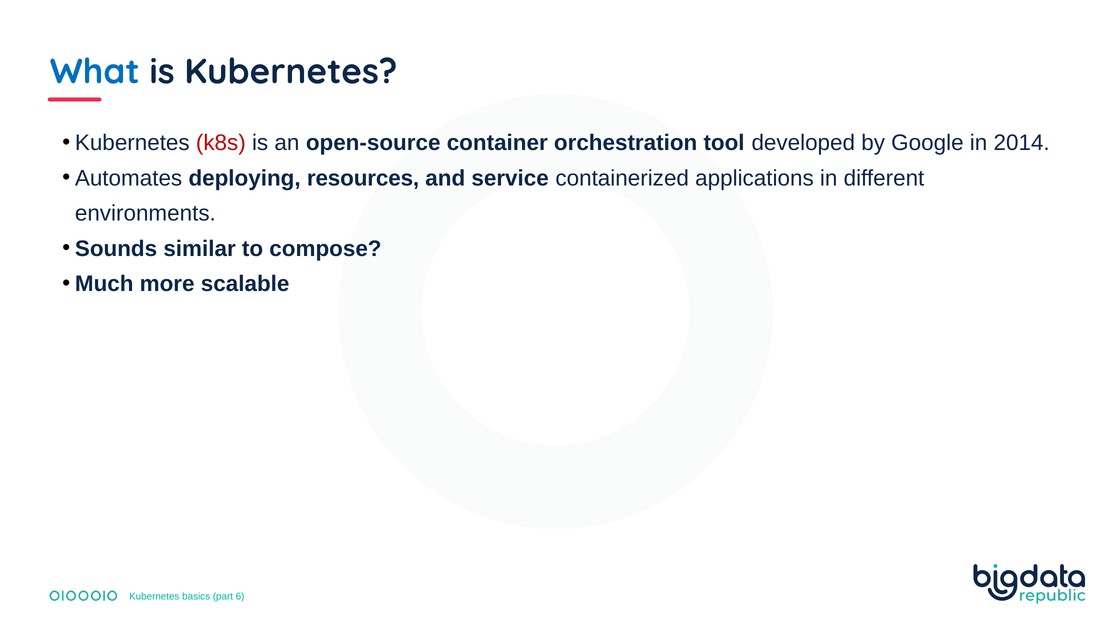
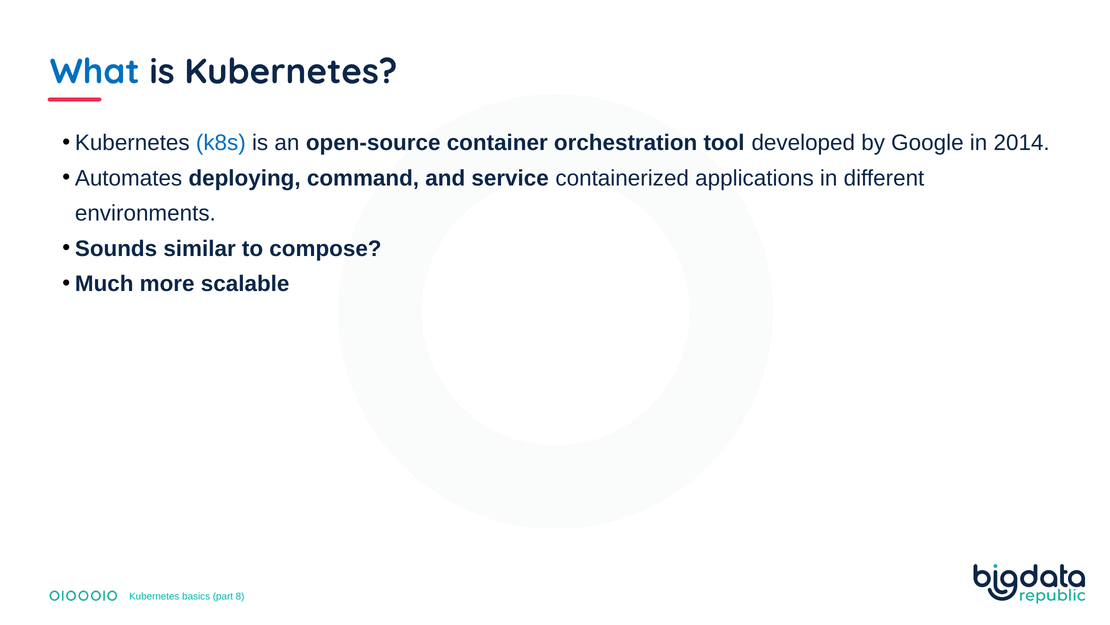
k8s colour: red -> blue
resources: resources -> command
6: 6 -> 8
